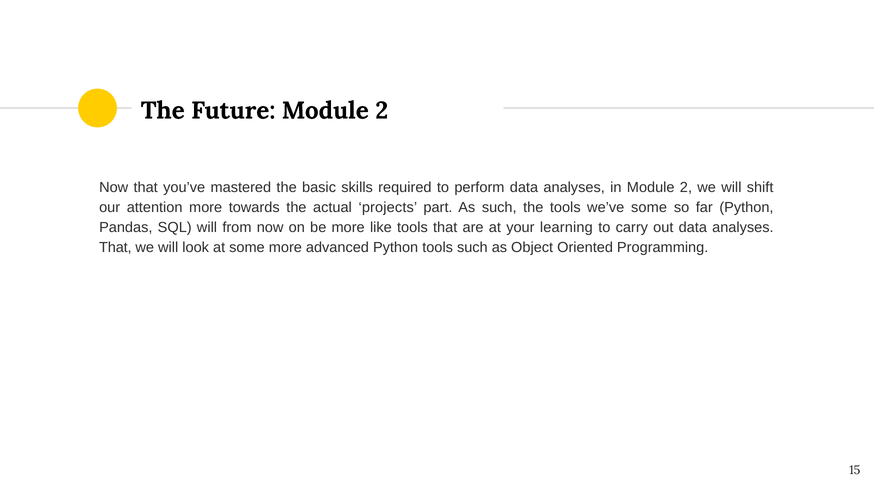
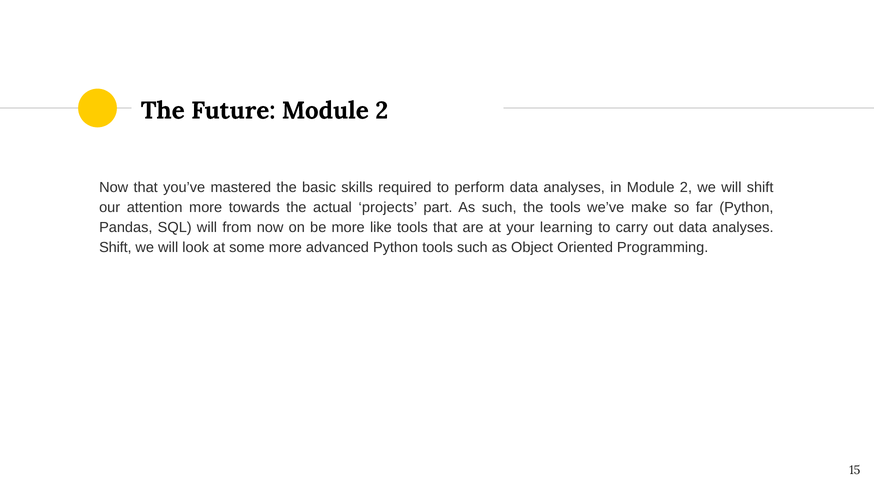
we’ve some: some -> make
That at (115, 248): That -> Shift
